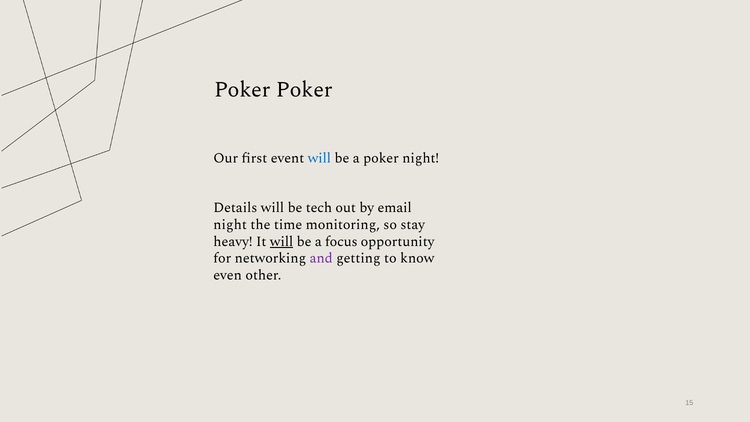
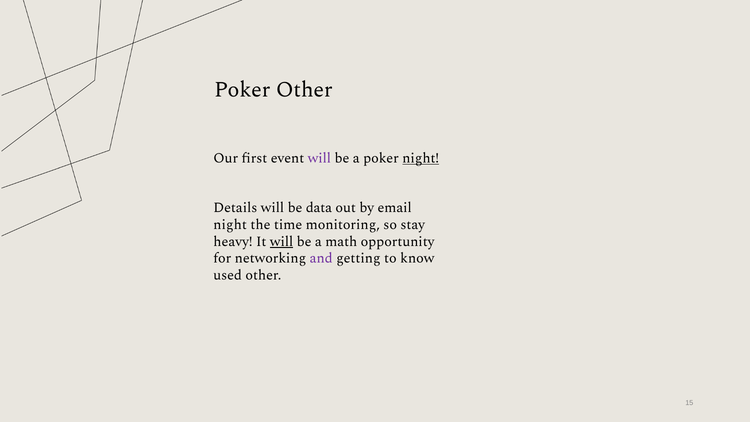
Poker Poker: Poker -> Other
will at (319, 158) colour: blue -> purple
night at (421, 158) underline: none -> present
tech: tech -> data
focus: focus -> math
even: even -> used
